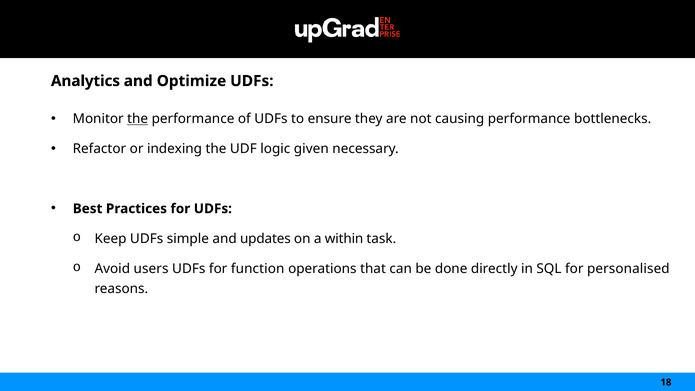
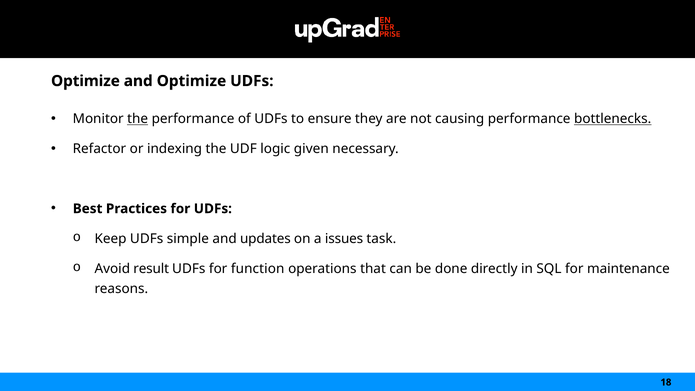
Analytics at (85, 81): Analytics -> Optimize
bottlenecks underline: none -> present
within: within -> issues
users: users -> result
personalised: personalised -> maintenance
